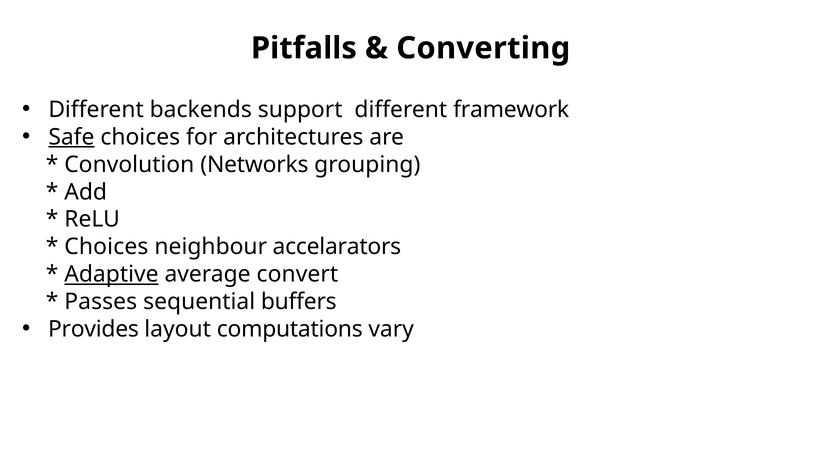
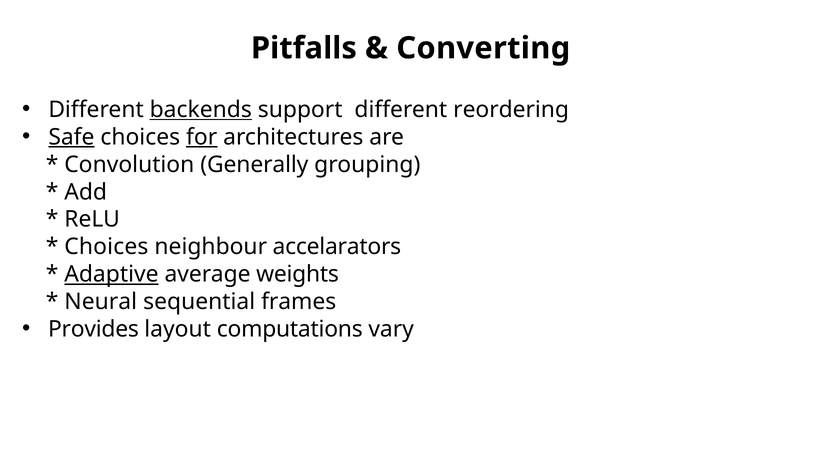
backends underline: none -> present
framework: framework -> reordering
for underline: none -> present
Networks: Networks -> Generally
convert: convert -> weights
Passes: Passes -> Neural
buffers: buffers -> frames
